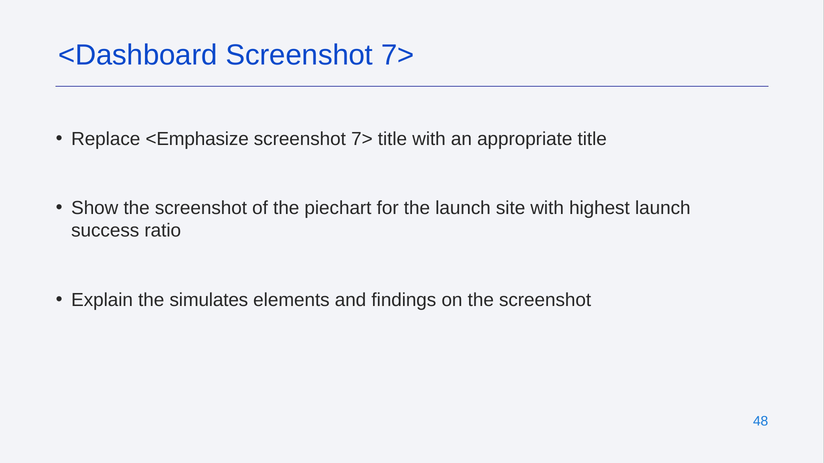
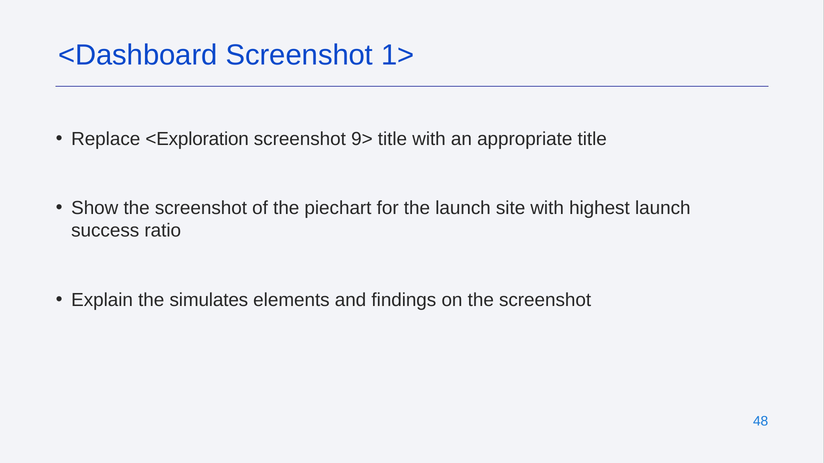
<Dashboard Screenshot 7>: 7> -> 1>
<Emphasize: <Emphasize -> <Exploration
7> at (362, 139): 7> -> 9>
